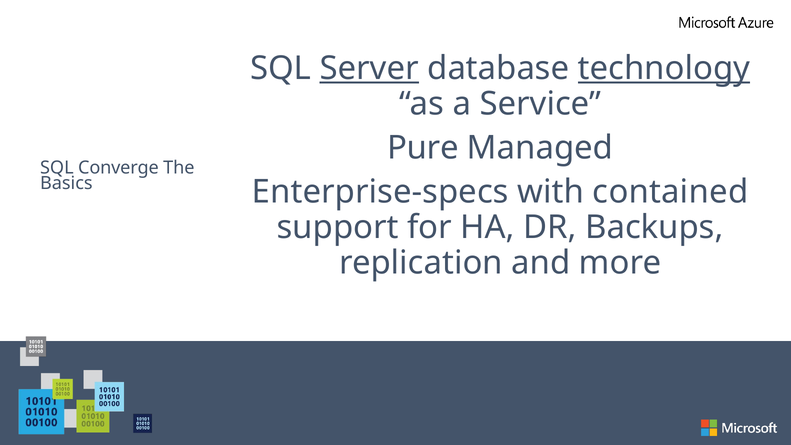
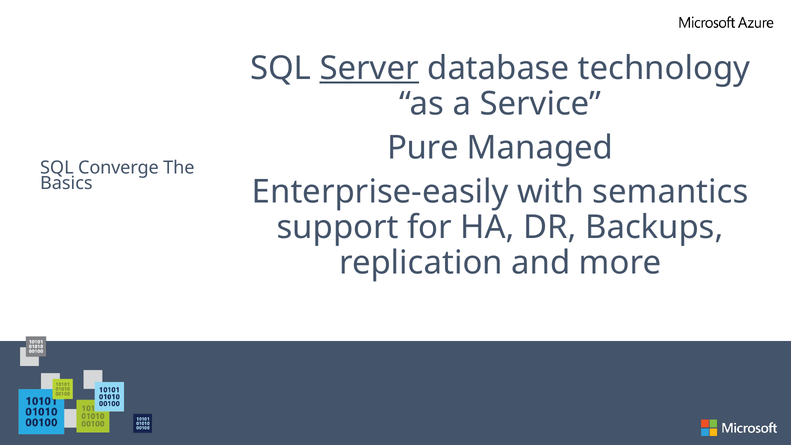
technology underline: present -> none
Enterprise-specs: Enterprise-specs -> Enterprise-easily
contained: contained -> semantics
